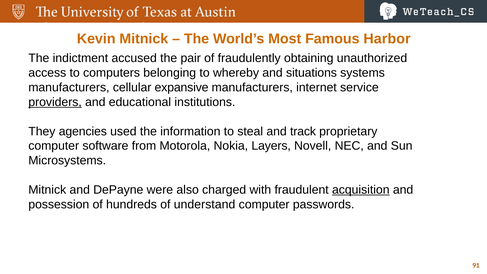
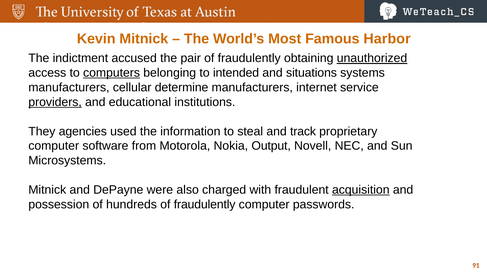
unauthorized underline: none -> present
computers underline: none -> present
whereby: whereby -> intended
expansive: expansive -> determine
Layers: Layers -> Output
hundreds of understand: understand -> fraudulently
